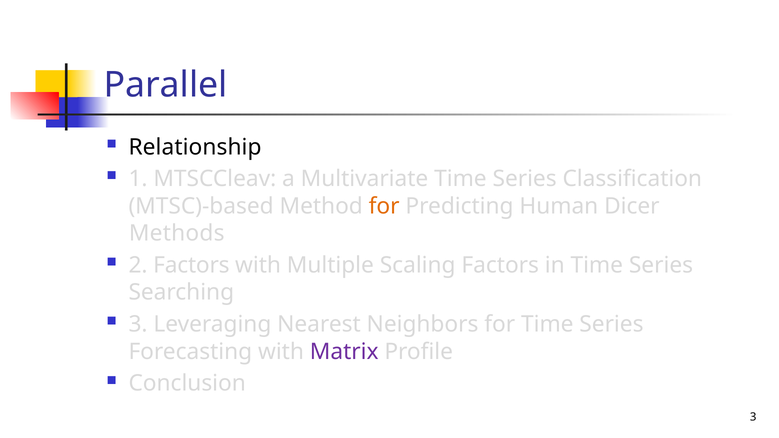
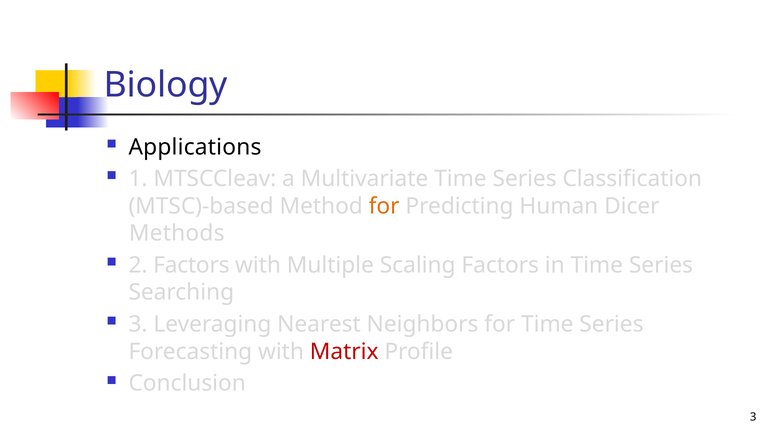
Parallel: Parallel -> Biology
Relationship: Relationship -> Applications
Matrix colour: purple -> red
